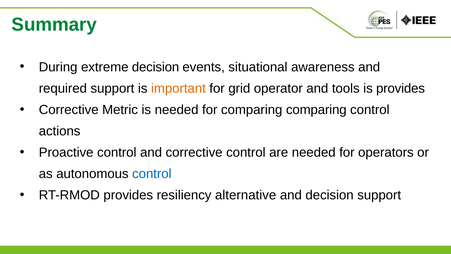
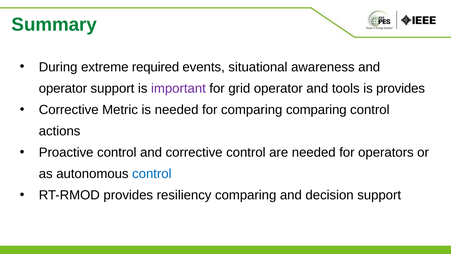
extreme decision: decision -> required
required at (63, 88): required -> operator
important colour: orange -> purple
resiliency alternative: alternative -> comparing
